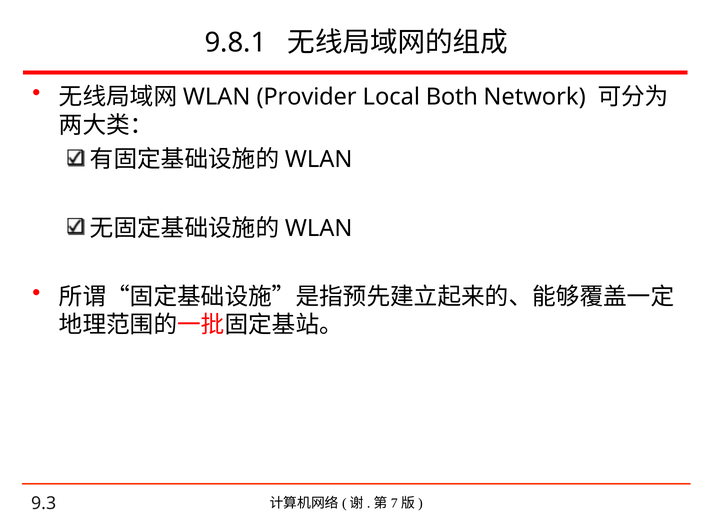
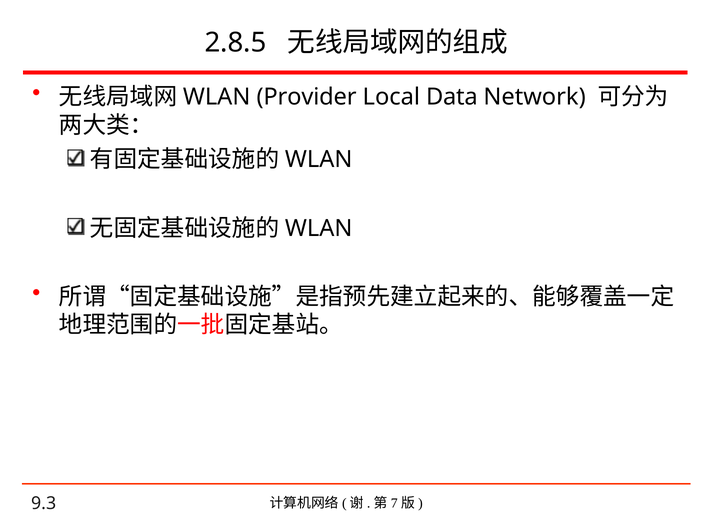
9.8.1: 9.8.1 -> 2.8.5
Both: Both -> Data
